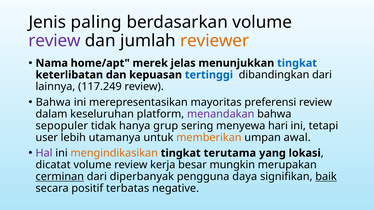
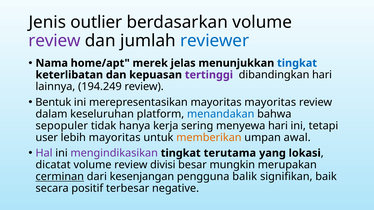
paling: paling -> outlier
reviewer colour: orange -> blue
tertinggi colour: blue -> purple
dibandingkan dari: dari -> hari
117.249: 117.249 -> 194.249
Bahwa at (53, 102): Bahwa -> Bentuk
mayoritas preferensi: preferensi -> mayoritas
menandakan colour: purple -> blue
grup: grup -> kerja
lebih utamanya: utamanya -> mayoritas
mengindikasikan colour: orange -> purple
kerja: kerja -> divisi
diperbanyak: diperbanyak -> kesenjangan
daya: daya -> balik
baik underline: present -> none
terbatas: terbatas -> terbesar
